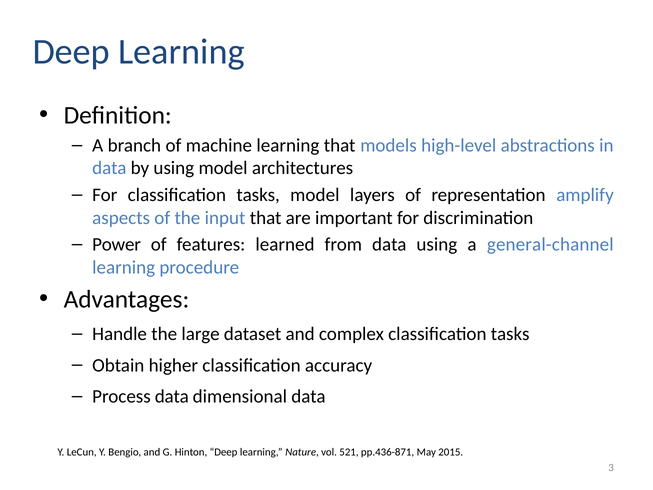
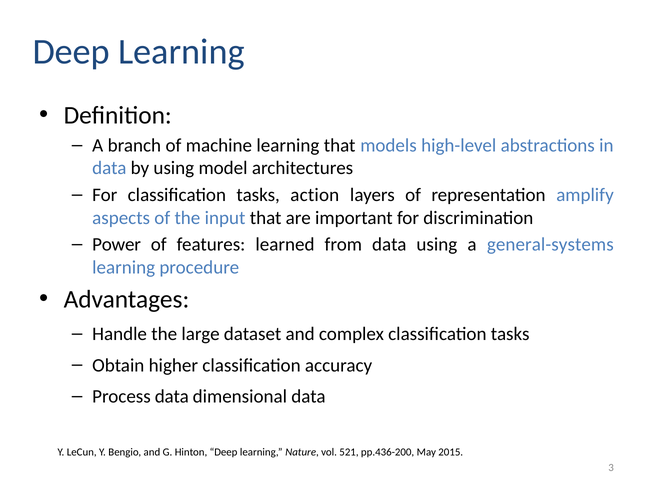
tasks model: model -> action
general-channel: general-channel -> general-systems
pp.436-871: pp.436-871 -> pp.436-200
